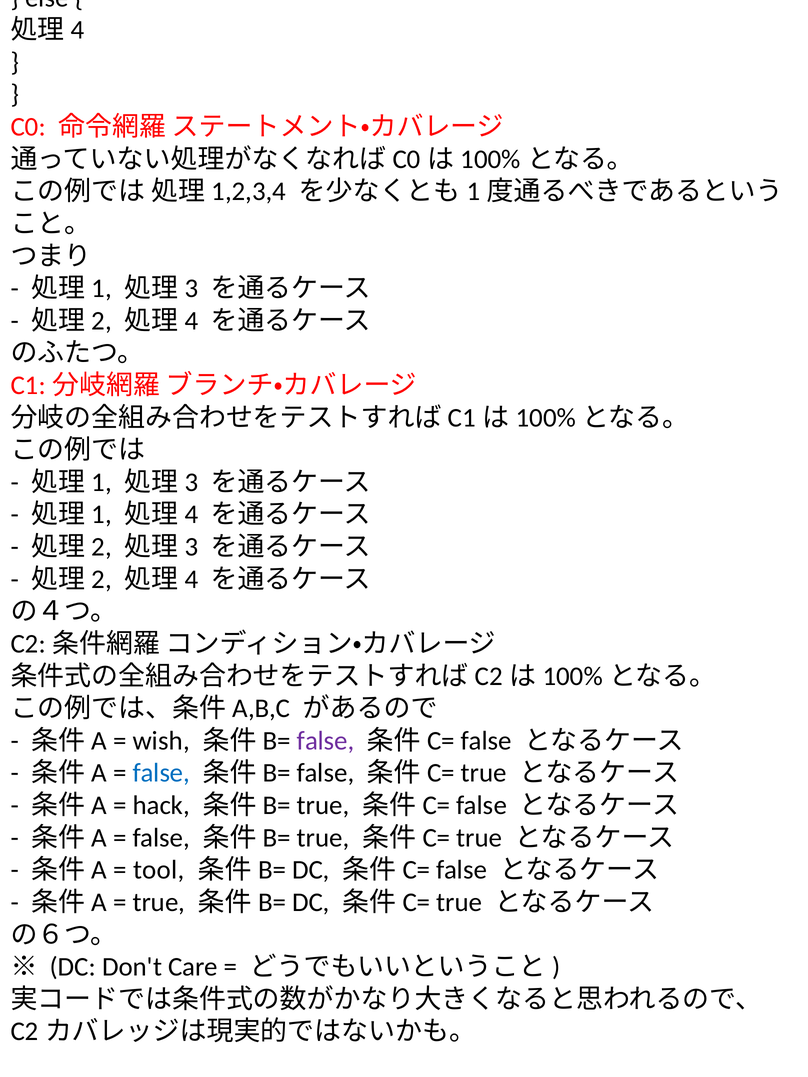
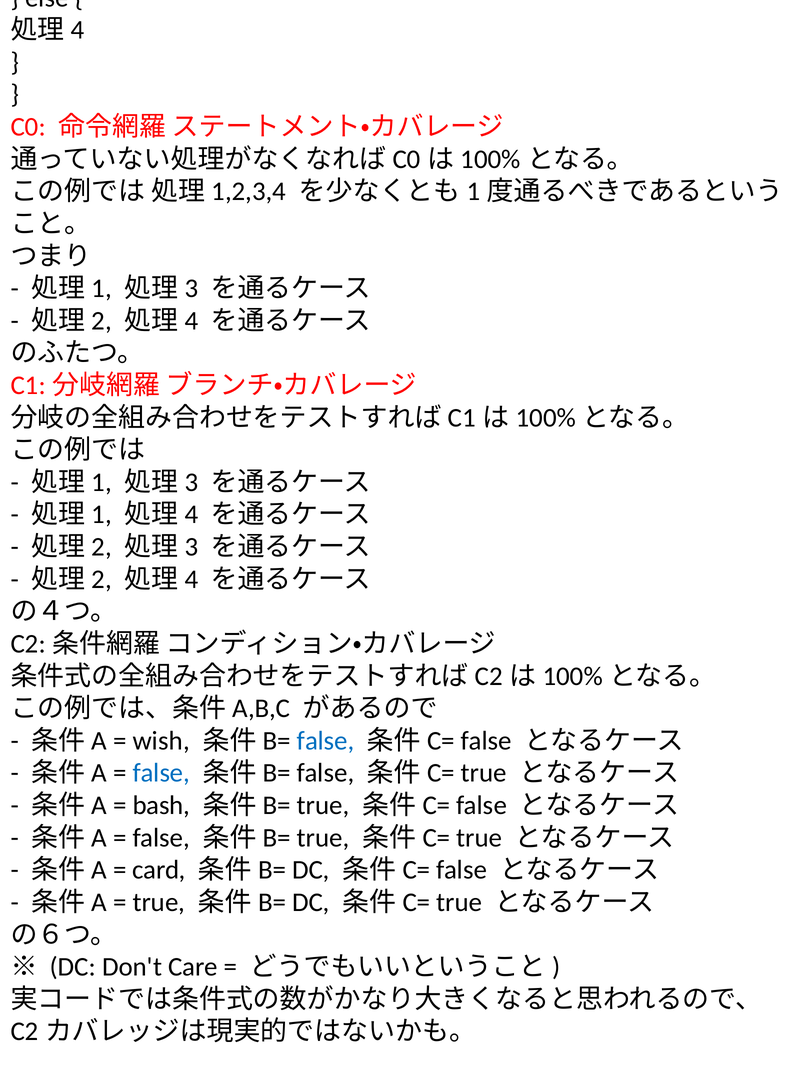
false at (326, 741) colour: purple -> blue
hack: hack -> bash
tool: tool -> card
